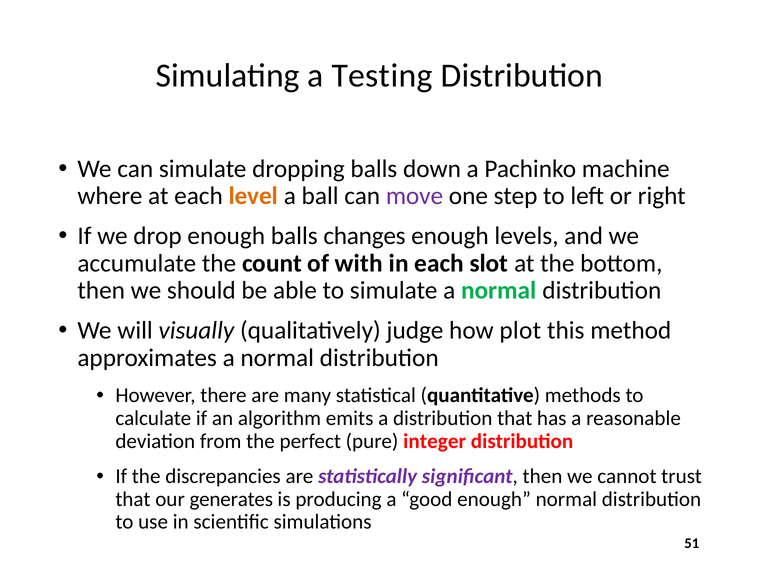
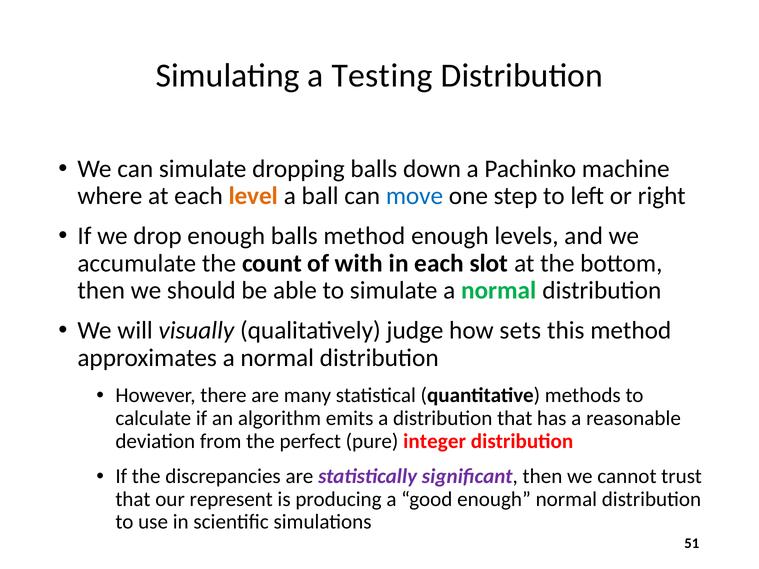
move colour: purple -> blue
balls changes: changes -> method
plot: plot -> sets
generates: generates -> represent
